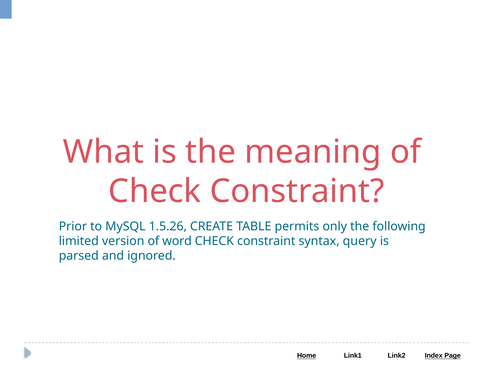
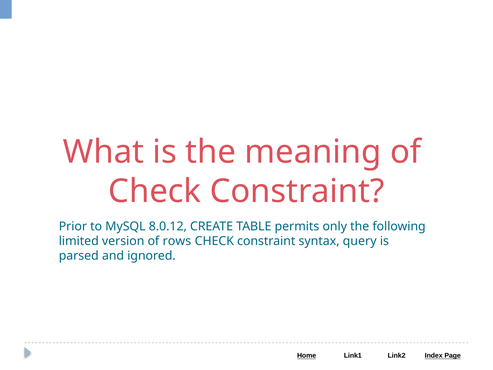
1.5.26: 1.5.26 -> 8.0.12
word: word -> rows
